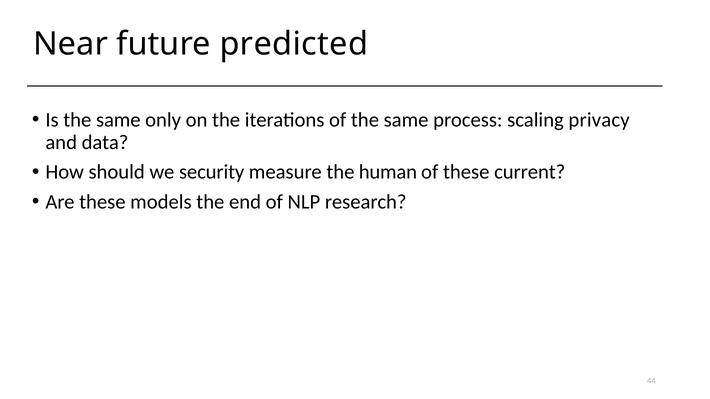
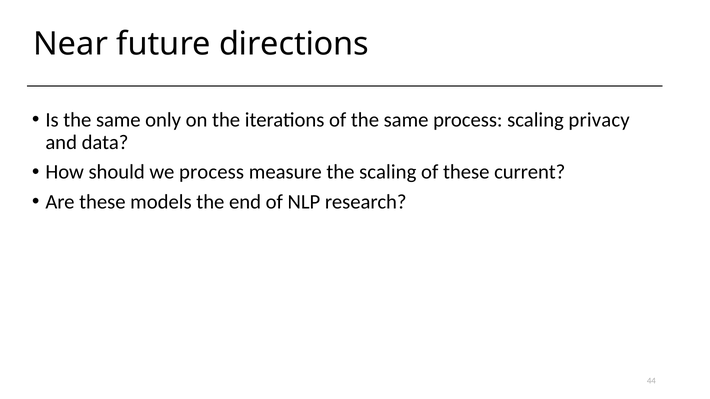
predicted: predicted -> directions
we security: security -> process
the human: human -> scaling
